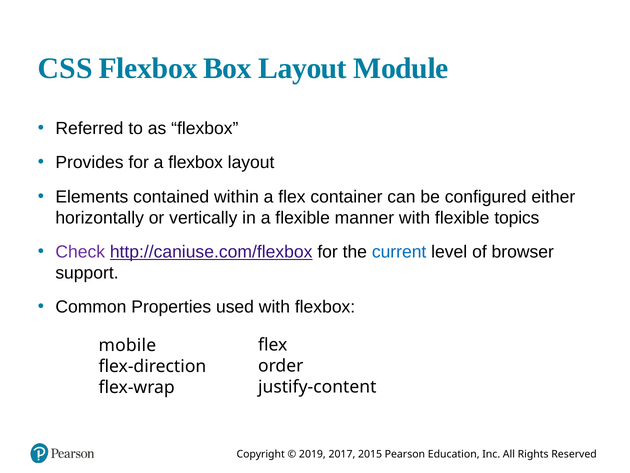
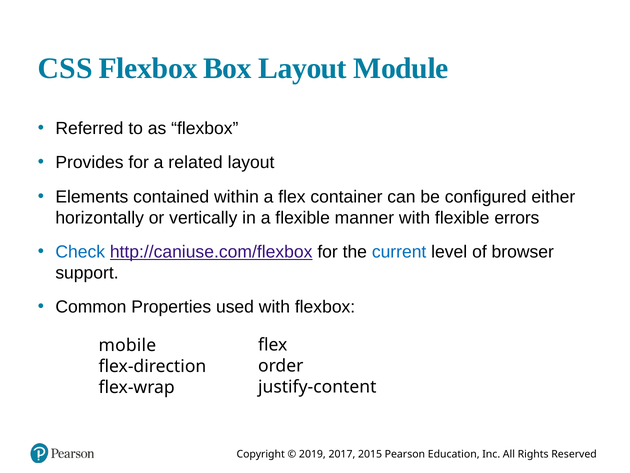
a flexbox: flexbox -> related
topics: topics -> errors
Check colour: purple -> blue
